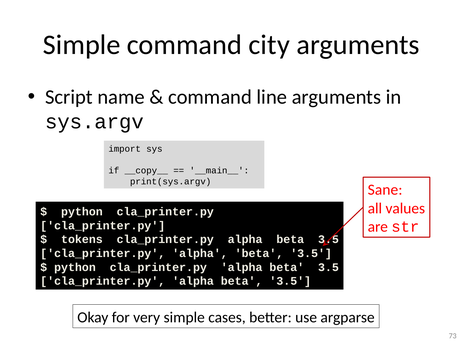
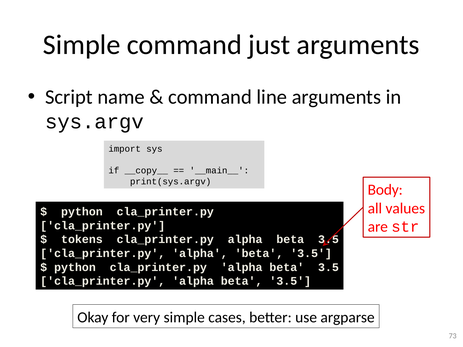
city: city -> just
Sane: Sane -> Body
